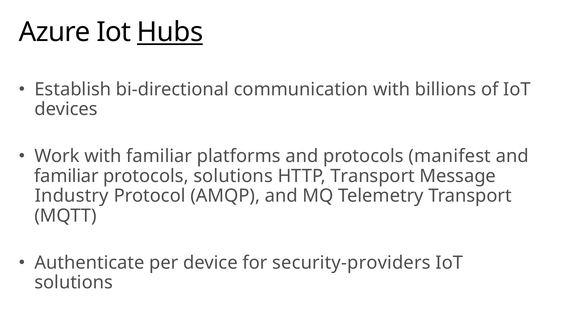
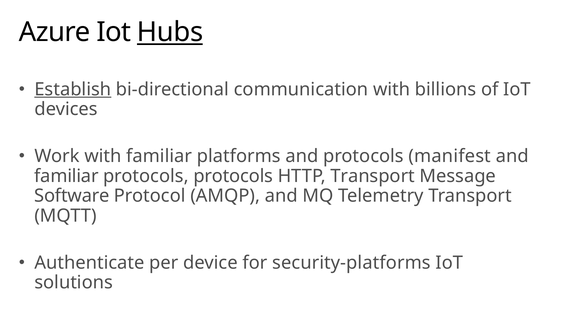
Establish underline: none -> present
protocols solutions: solutions -> protocols
Industry: Industry -> Software
security-providers: security-providers -> security-platforms
